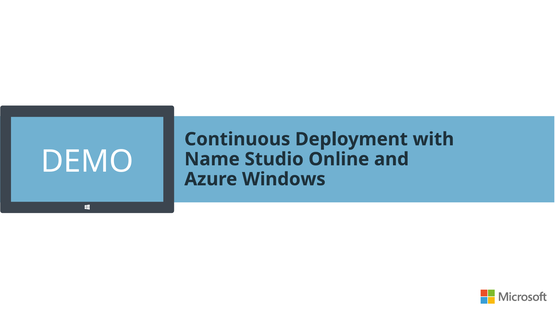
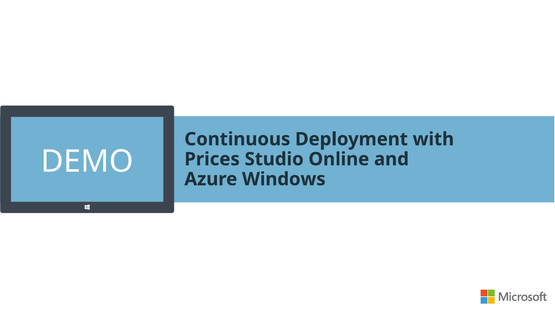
Name: Name -> Prices
